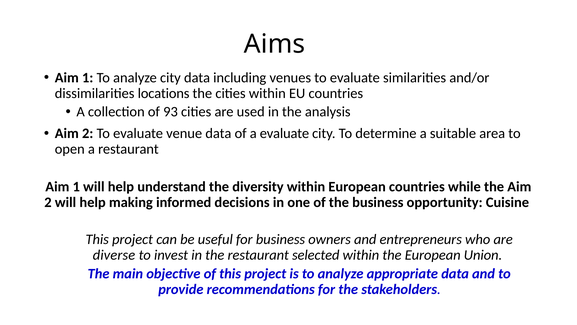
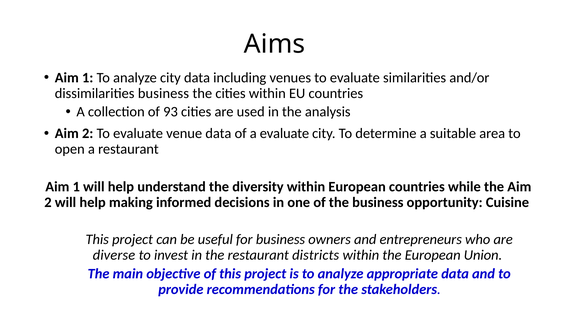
dissimilarities locations: locations -> business
selected: selected -> districts
